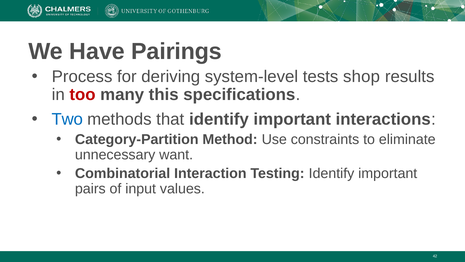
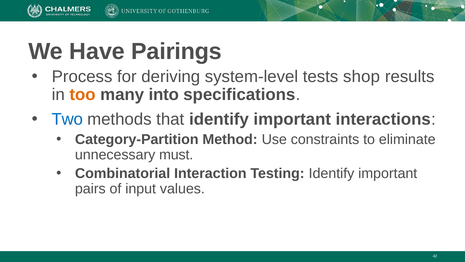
too colour: red -> orange
this: this -> into
want: want -> must
